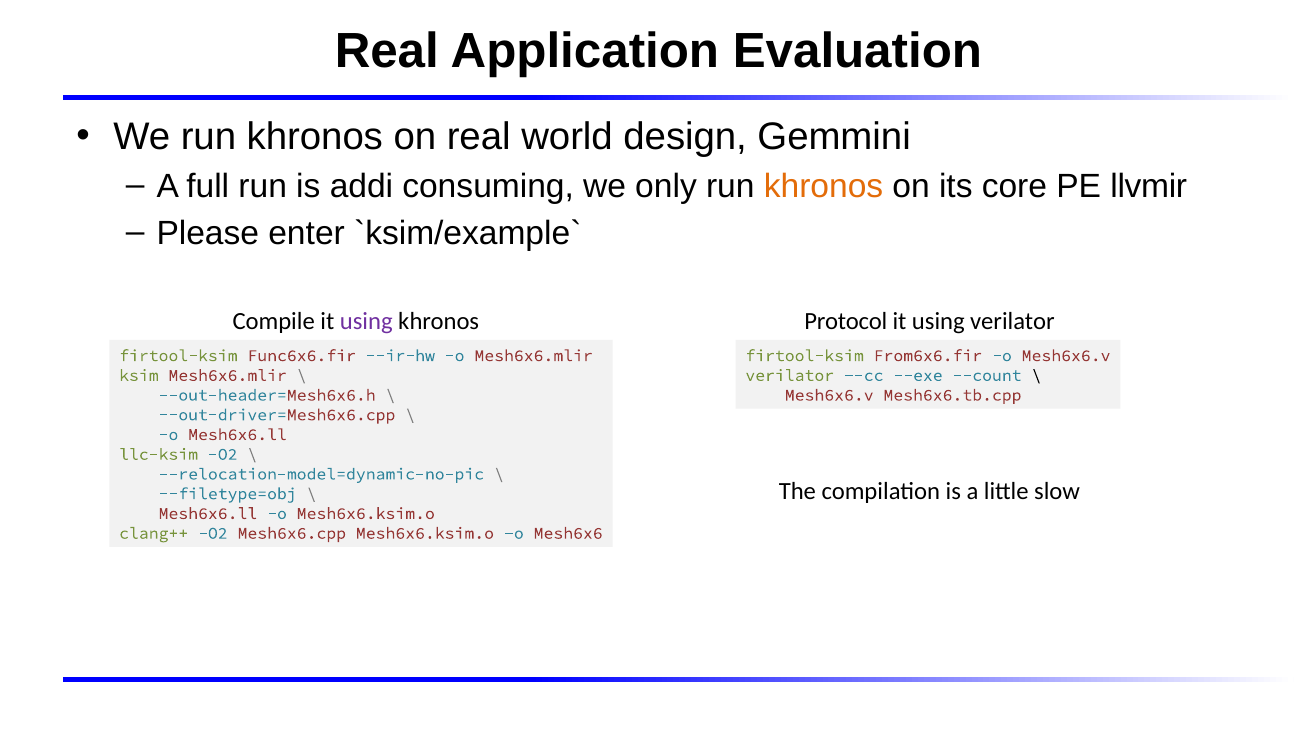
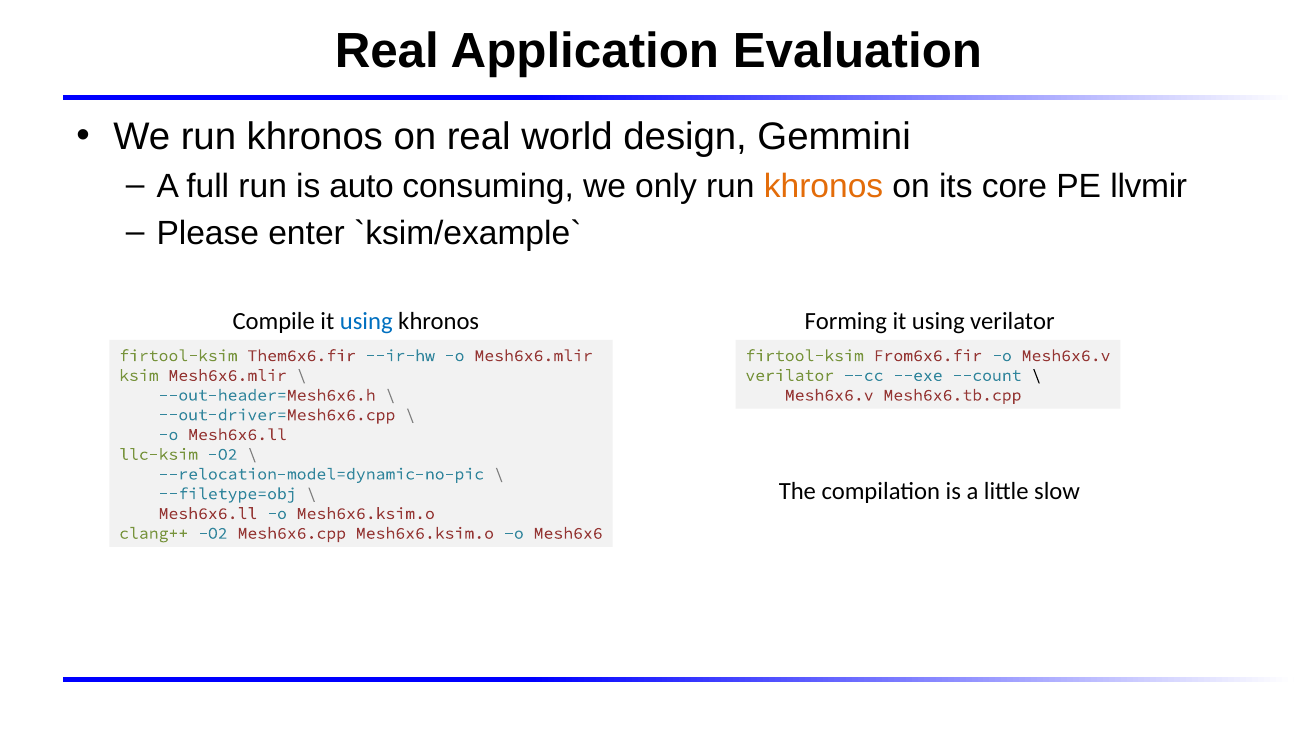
addi: addi -> auto
using at (366, 322) colour: purple -> blue
Protocol: Protocol -> Forming
Func6x6.fir: Func6x6.fir -> Them6x6.fir
